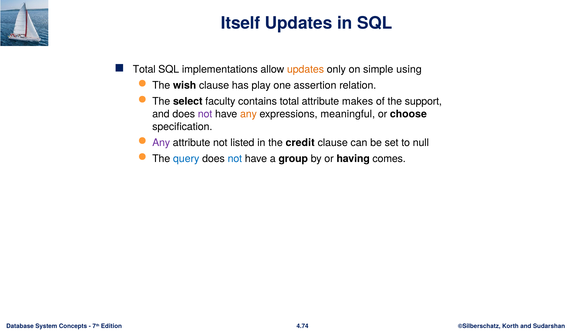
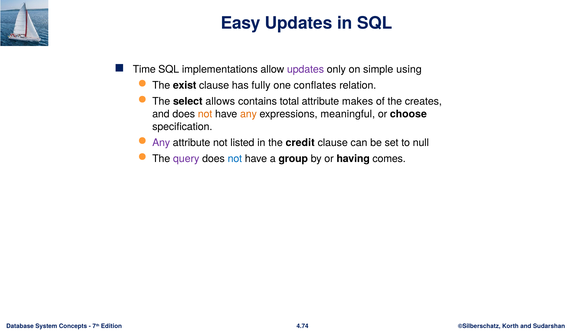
Itself: Itself -> Easy
Total at (144, 69): Total -> Time
updates at (306, 69) colour: orange -> purple
wish: wish -> exist
play: play -> fully
assertion: assertion -> conflates
faculty: faculty -> allows
support: support -> creates
not at (205, 114) colour: purple -> orange
query colour: blue -> purple
